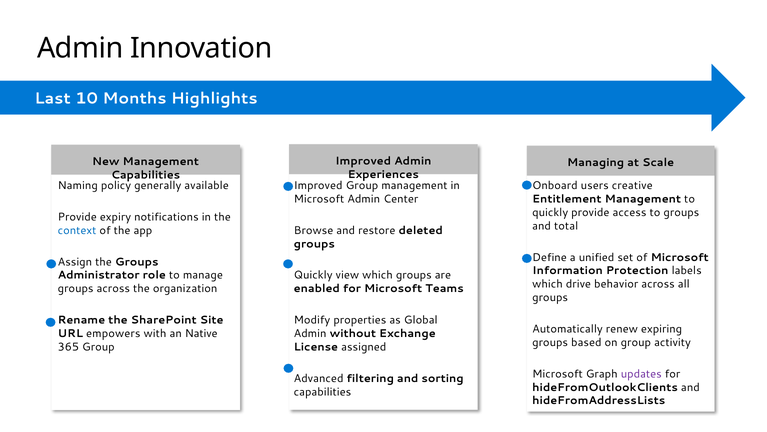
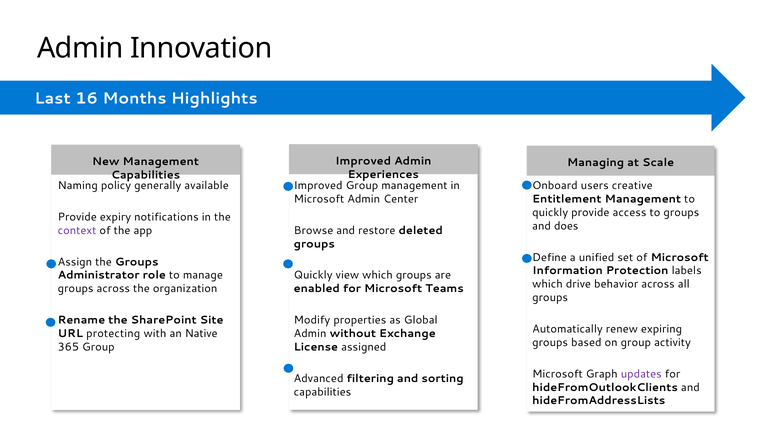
10: 10 -> 16
total: total -> does
context colour: blue -> purple
empowers: empowers -> protecting
